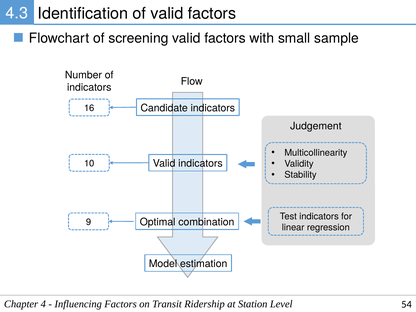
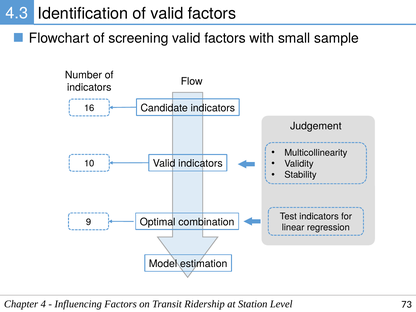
54: 54 -> 73
